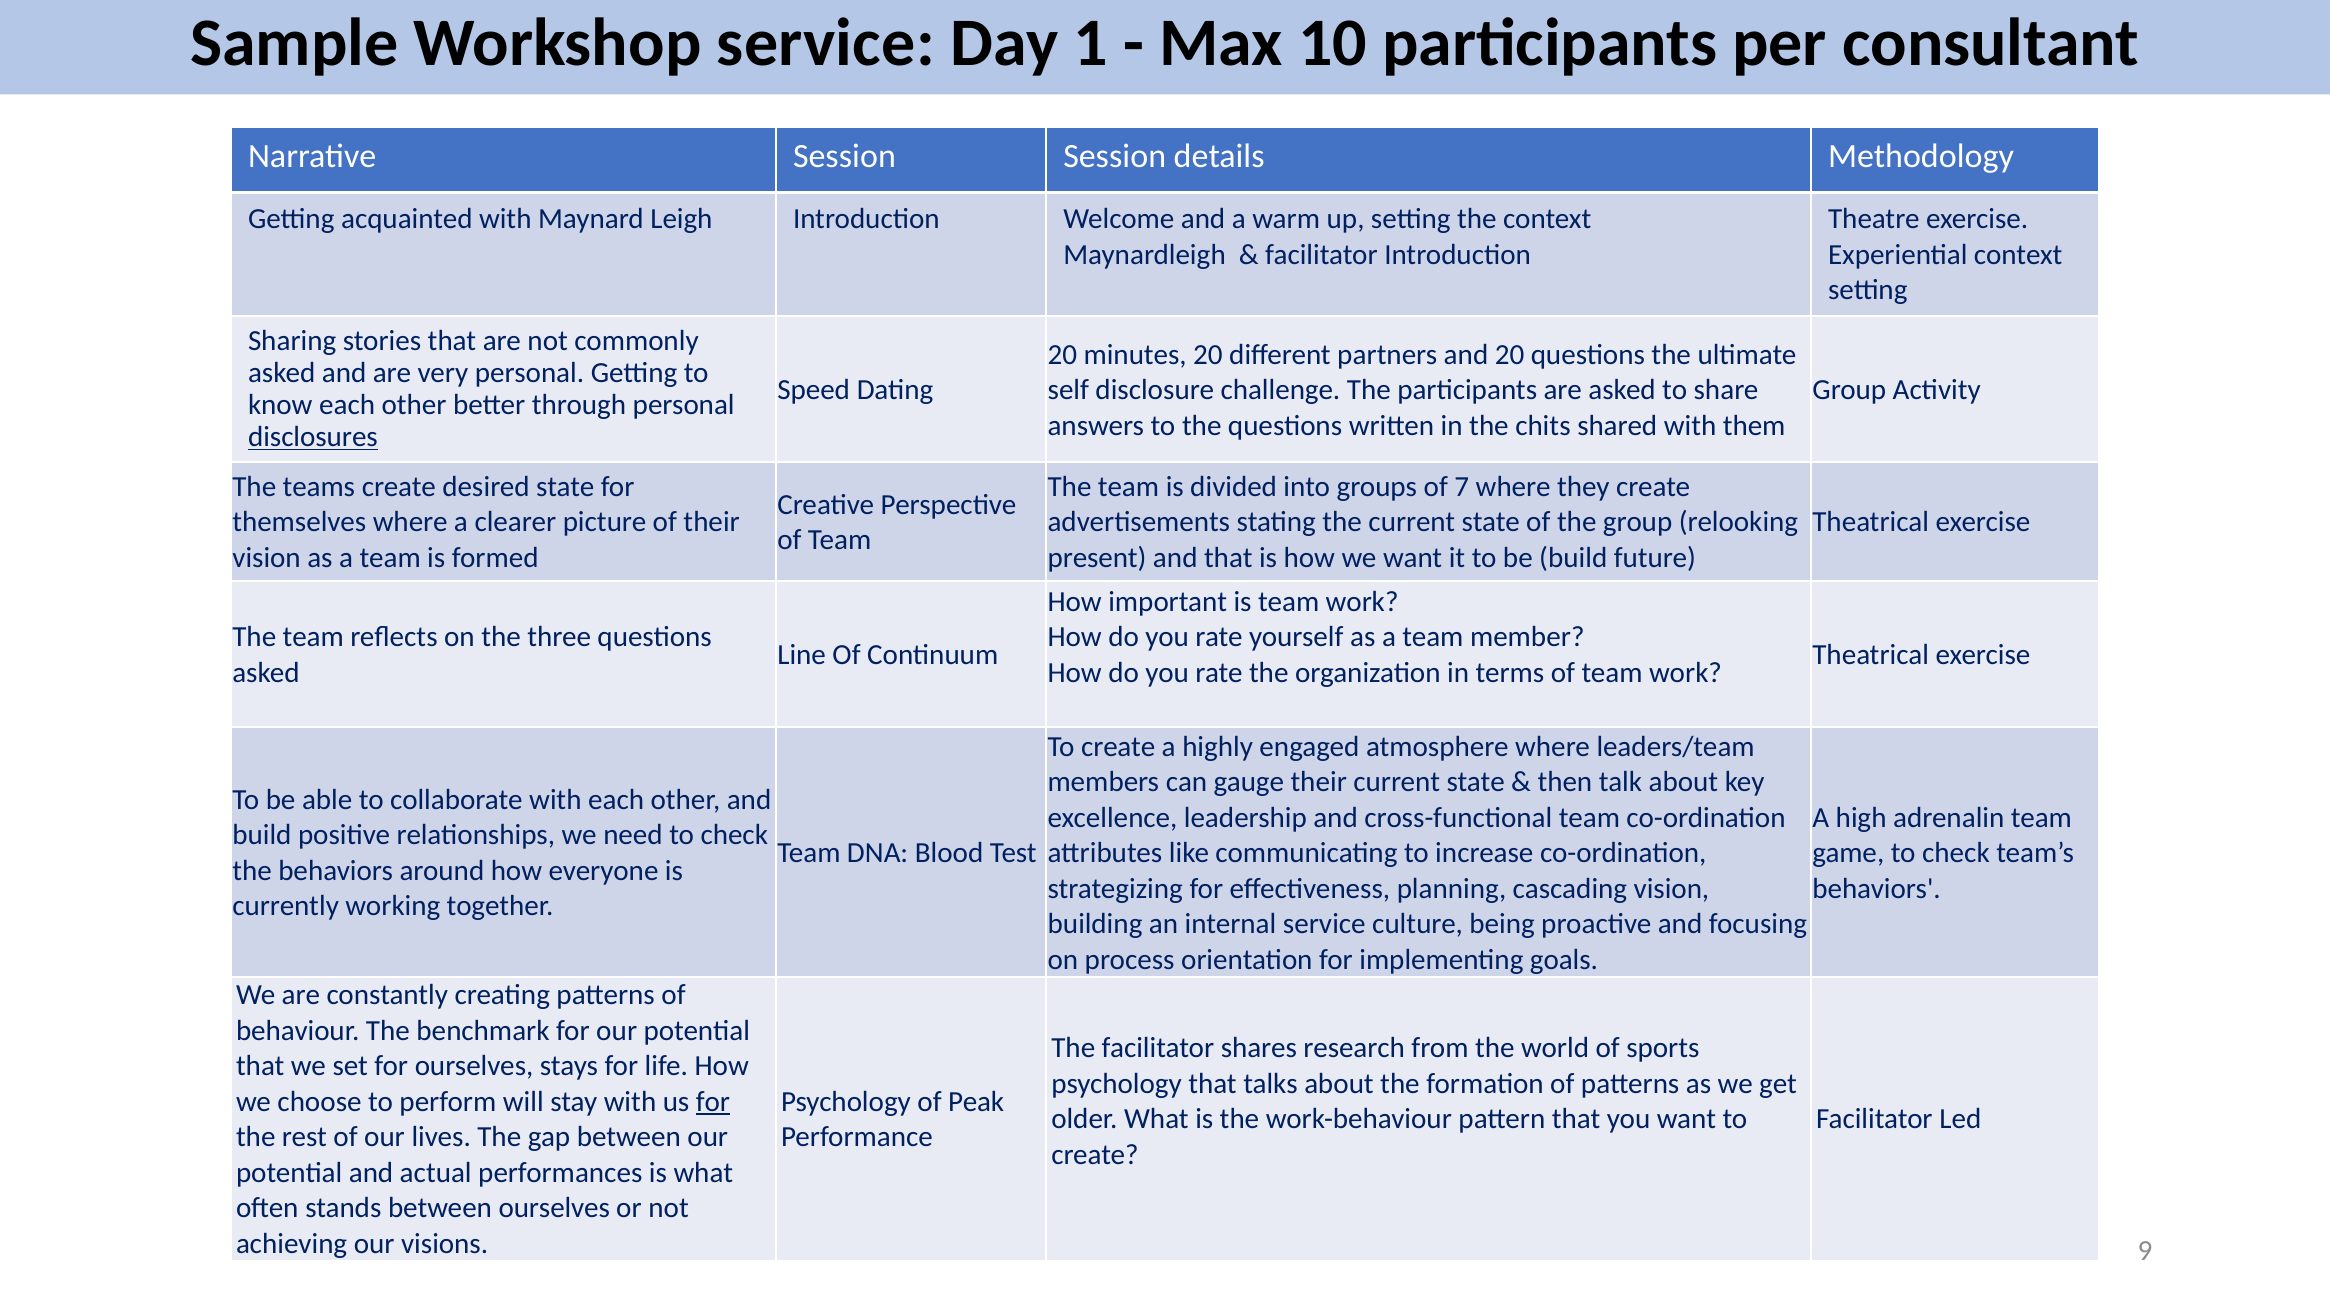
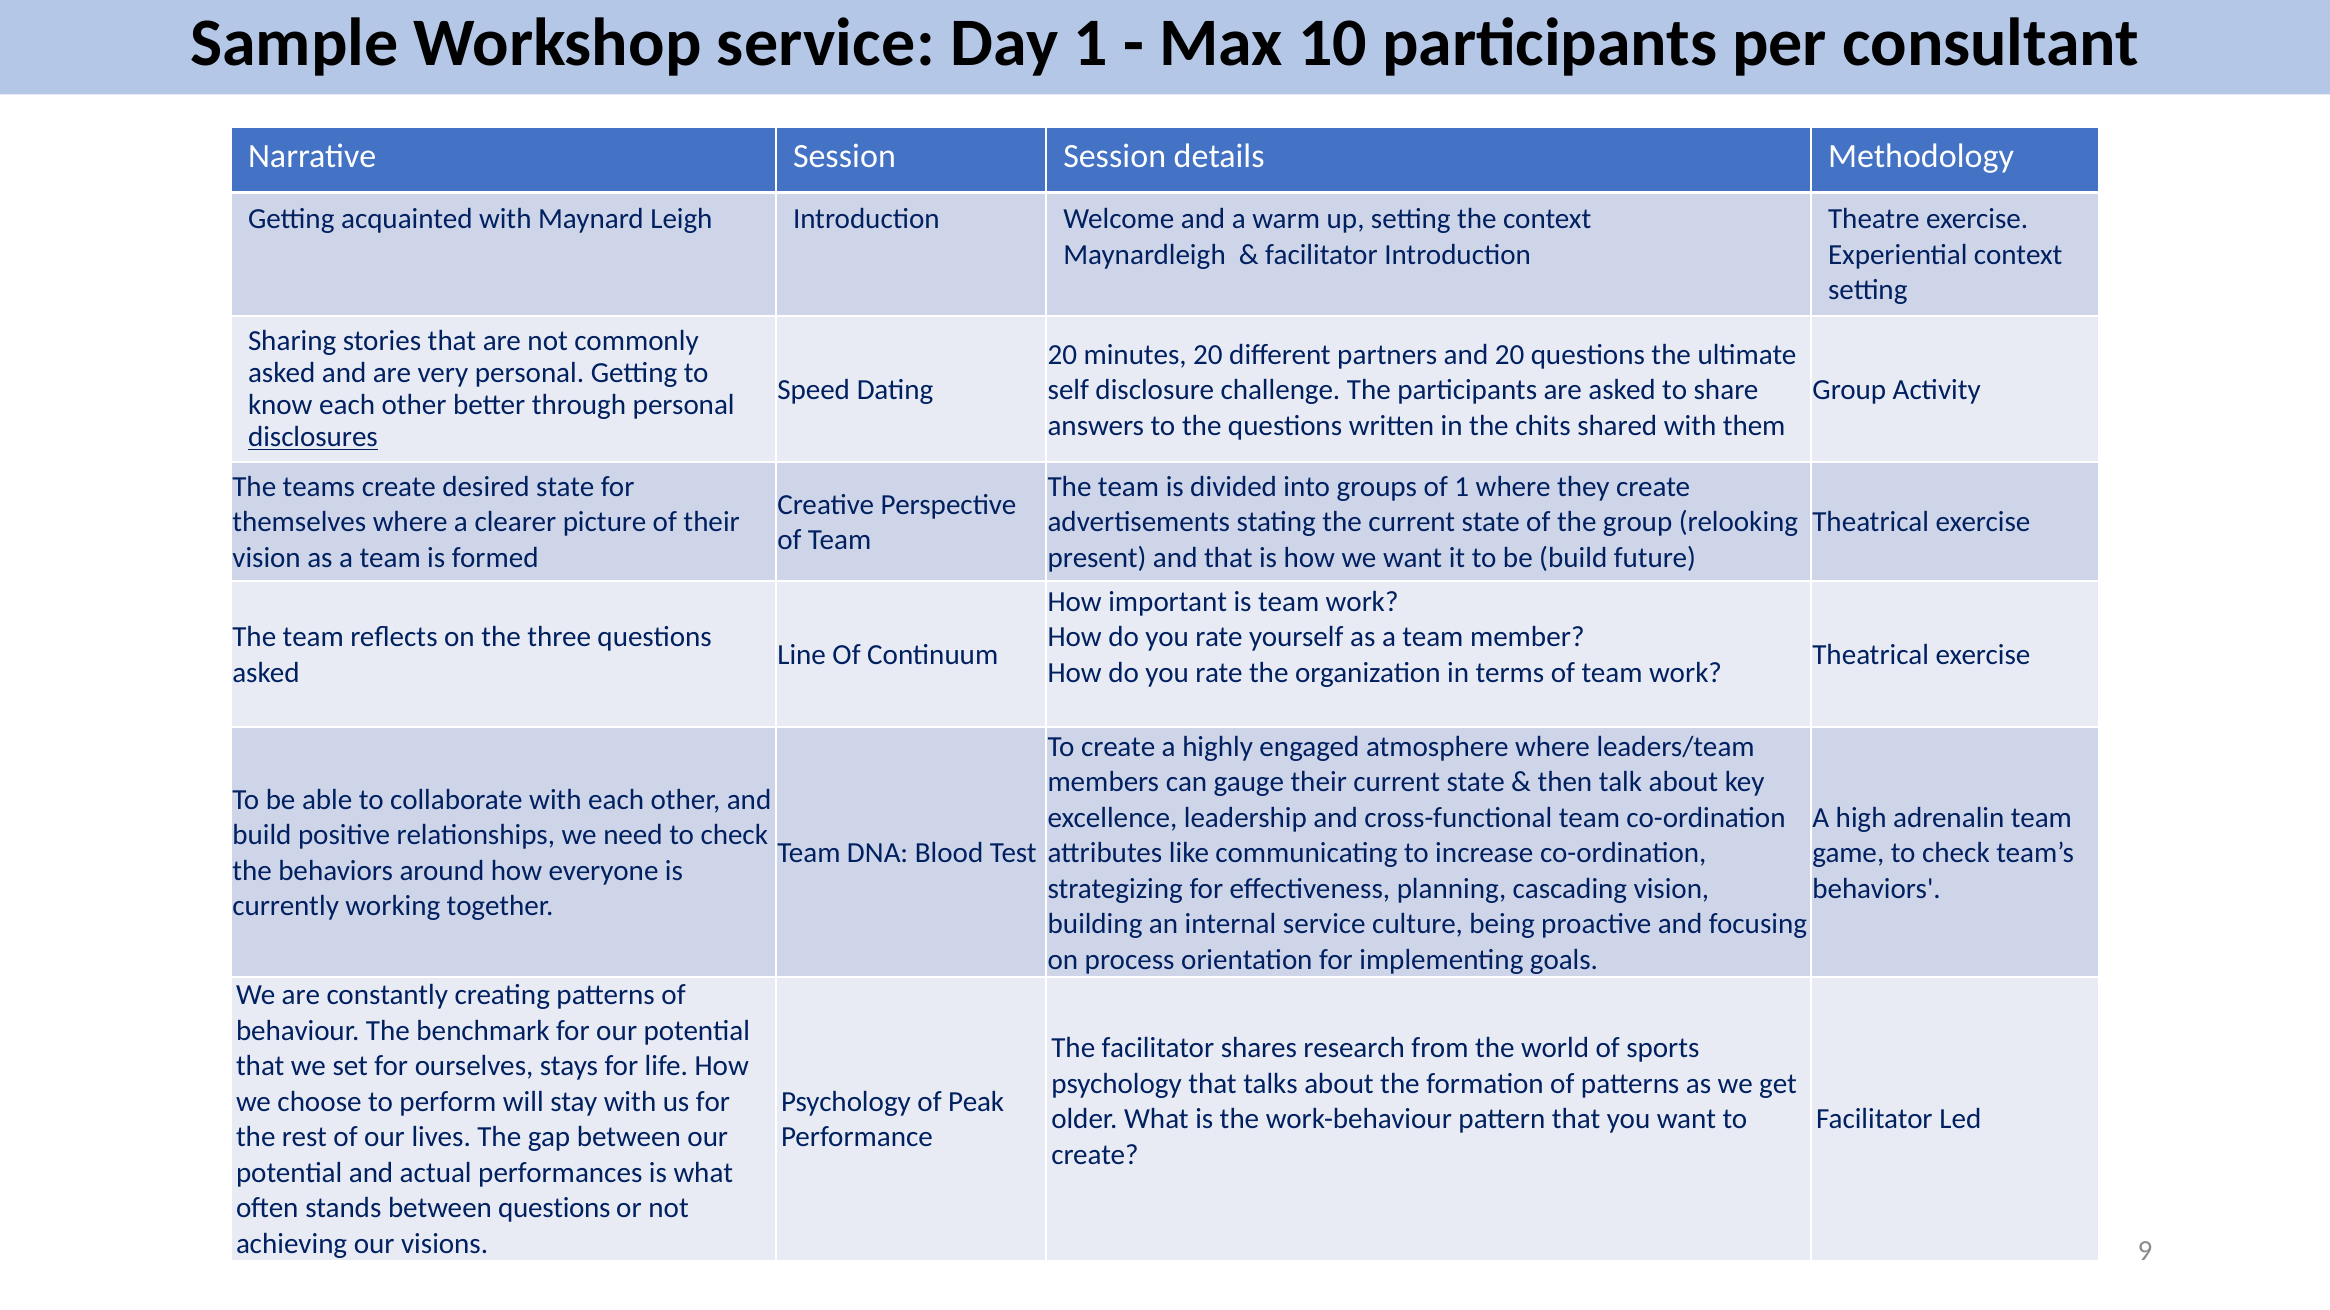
of 7: 7 -> 1
for at (713, 1102) underline: present -> none
between ourselves: ourselves -> questions
